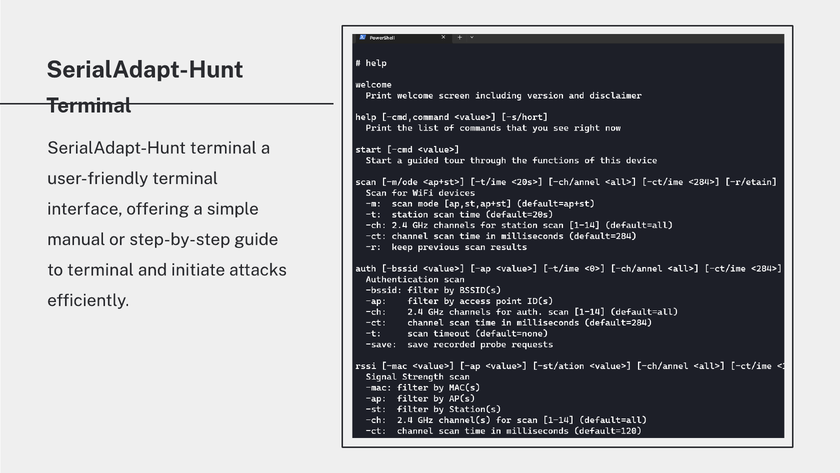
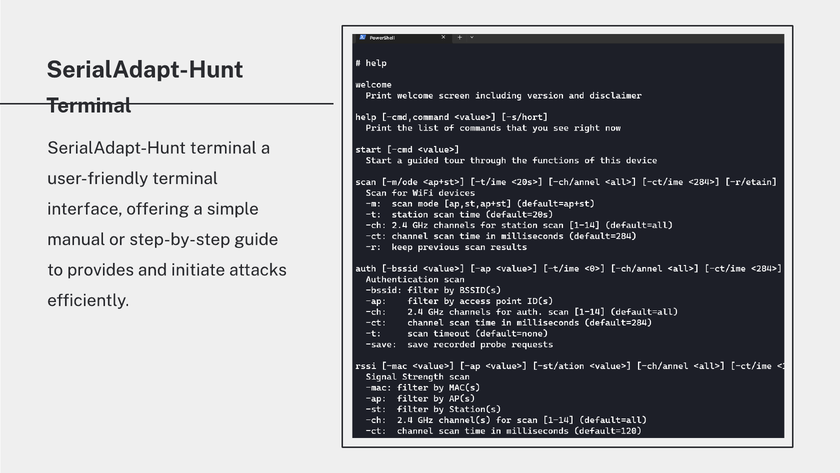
to terminal: terminal -> provides
